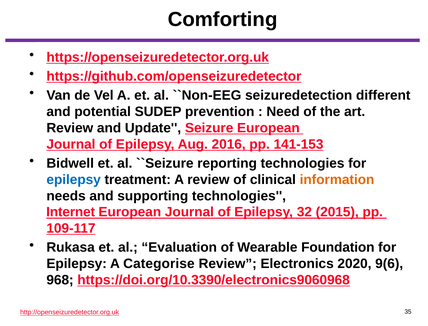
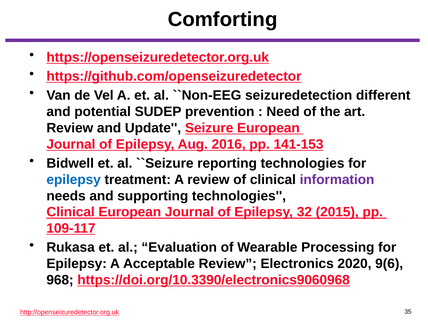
information colour: orange -> purple
Internet at (71, 212): Internet -> Clinical
Foundation: Foundation -> Processing
Categorise: Categorise -> Acceptable
